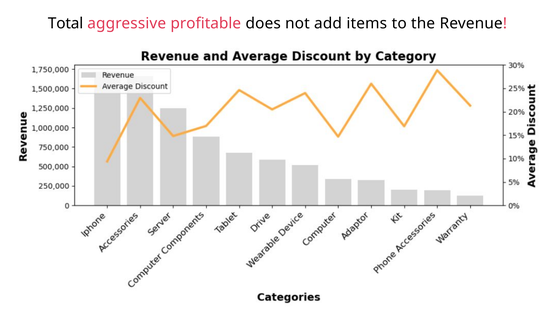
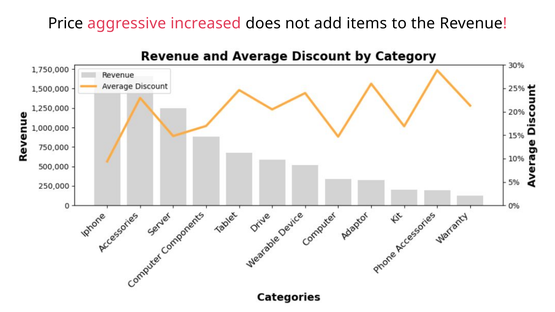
Total: Total -> Price
profitable: profitable -> increased
